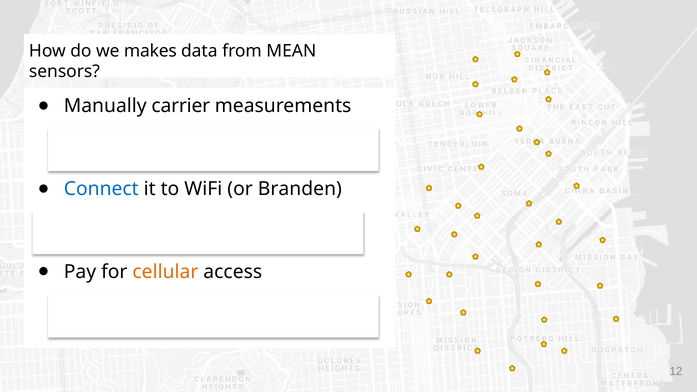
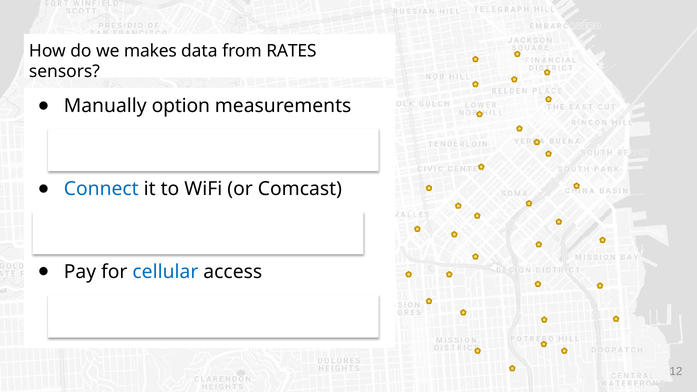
MEAN: MEAN -> RATES
carrier: carrier -> option
Branden: Branden -> Comcast
cellular colour: orange -> blue
